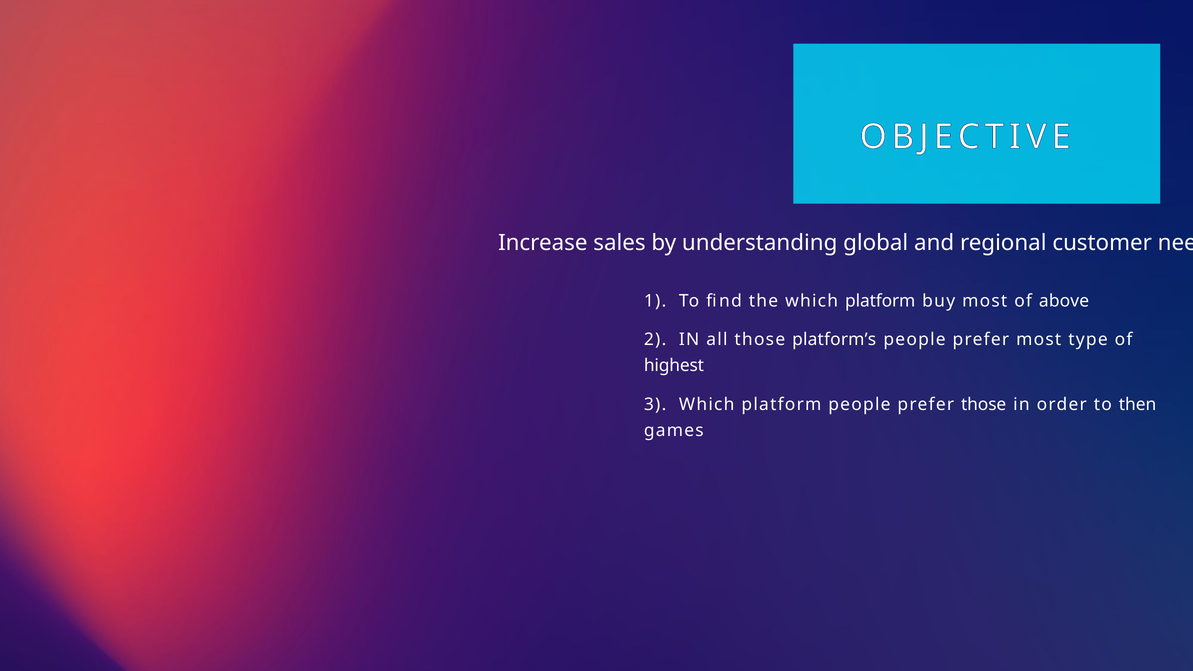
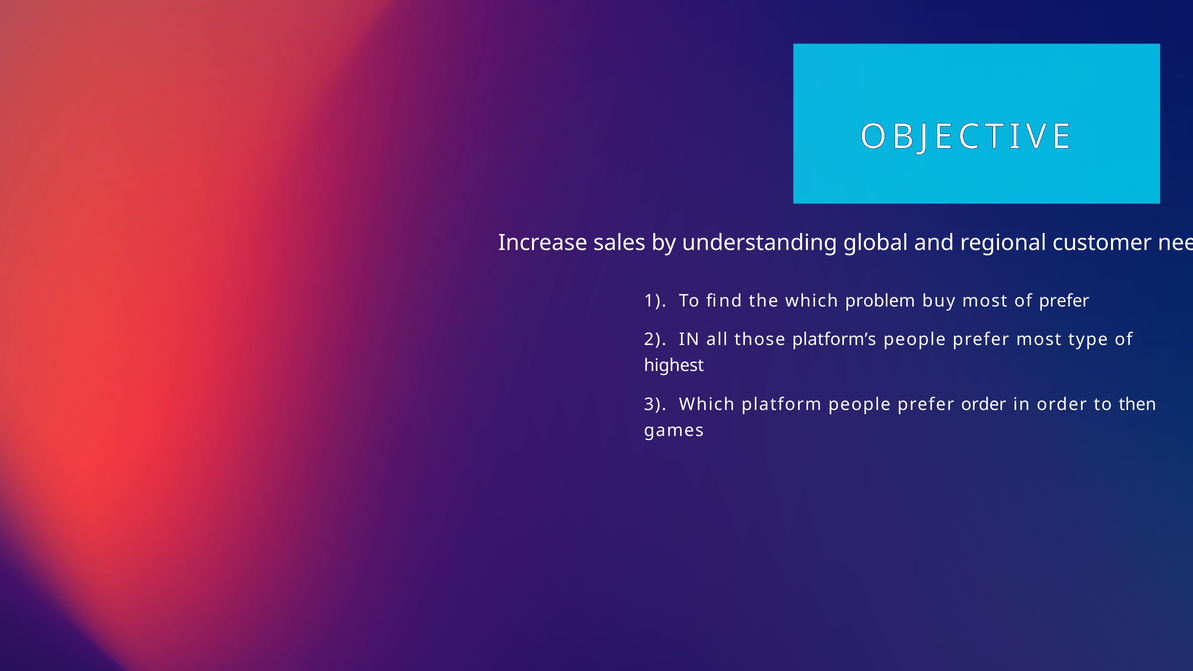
the which platform: platform -> problem
of above: above -> prefer
prefer those: those -> order
